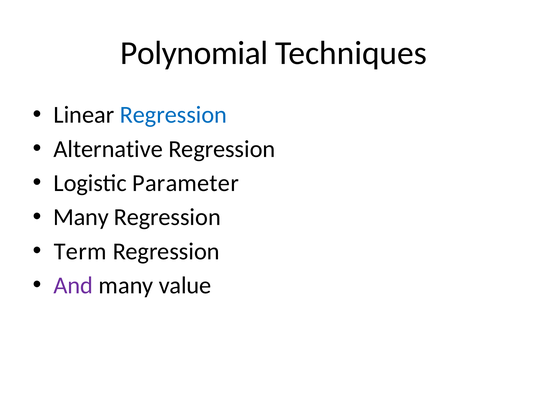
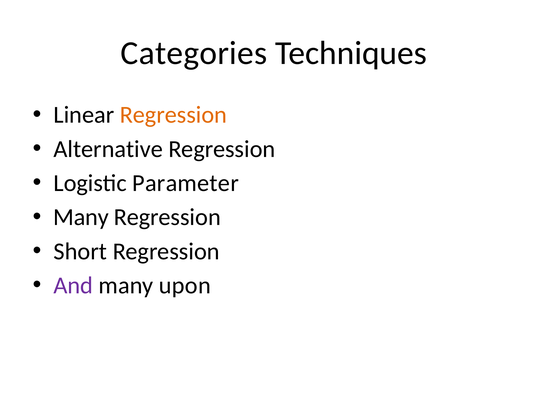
Polynomial: Polynomial -> Categories
Regression at (173, 115) colour: blue -> orange
Term: Term -> Short
value: value -> upon
